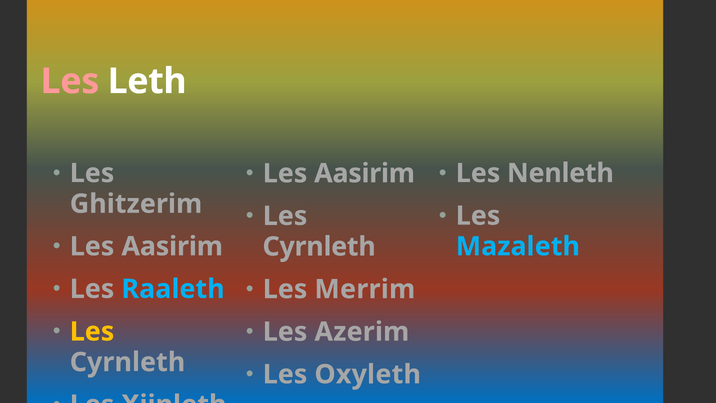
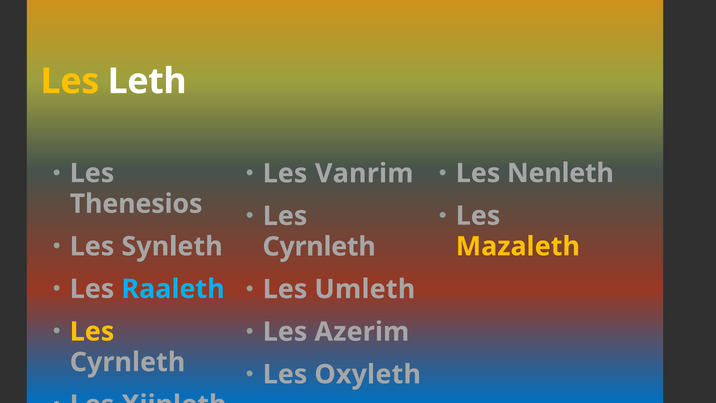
Les at (70, 81) colour: pink -> yellow
Aasirim at (365, 173): Aasirim -> Vanrim
Ghitzerim: Ghitzerim -> Thenesios
Aasirim at (172, 246): Aasirim -> Synleth
Mazaleth colour: light blue -> yellow
Merrim: Merrim -> Umleth
